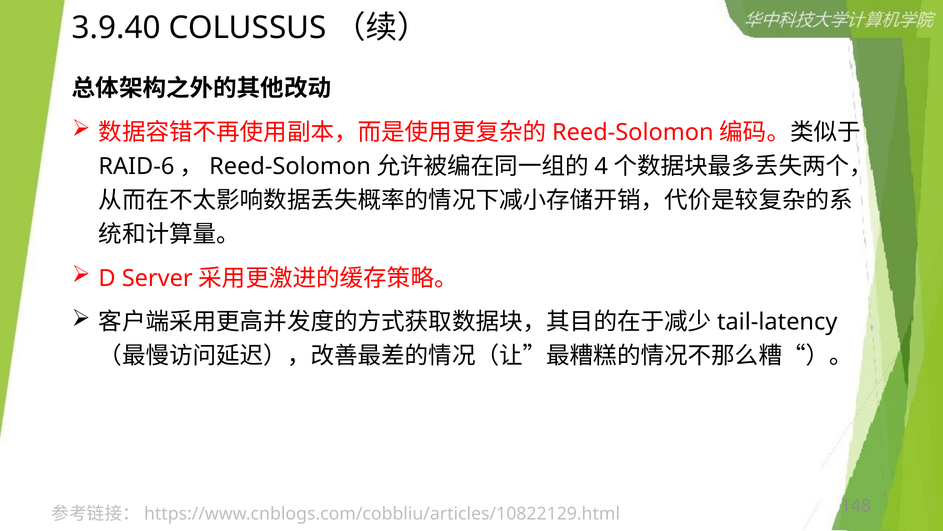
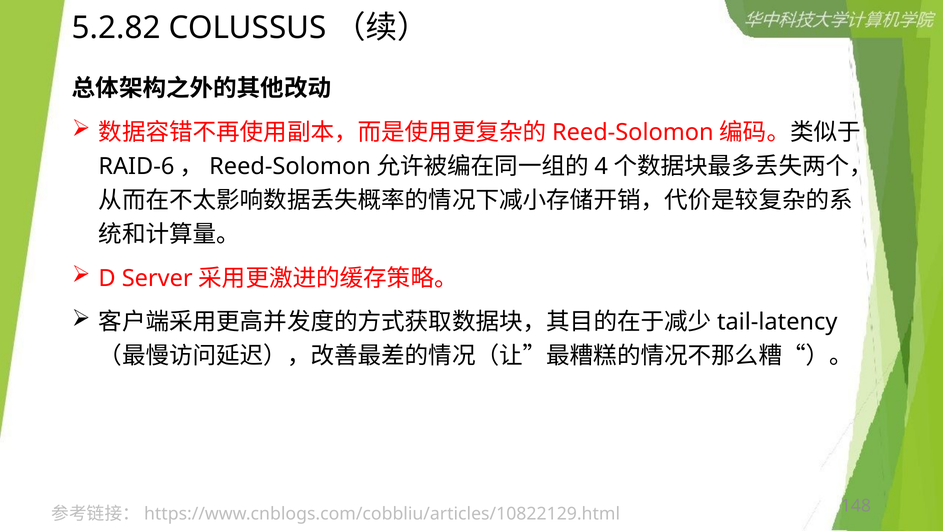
3.9.40: 3.9.40 -> 5.2.82
